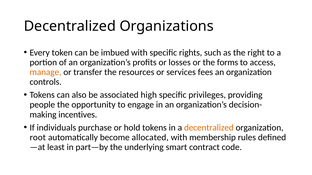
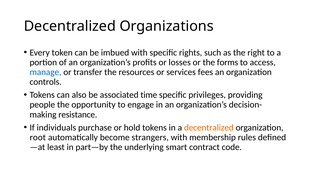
manage colour: orange -> blue
high: high -> time
incentives: incentives -> resistance
allocated: allocated -> strangers
